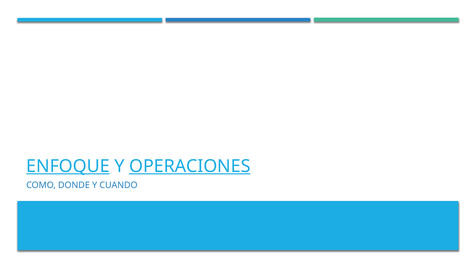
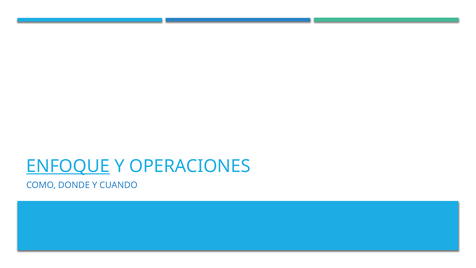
OPERACIONES underline: present -> none
